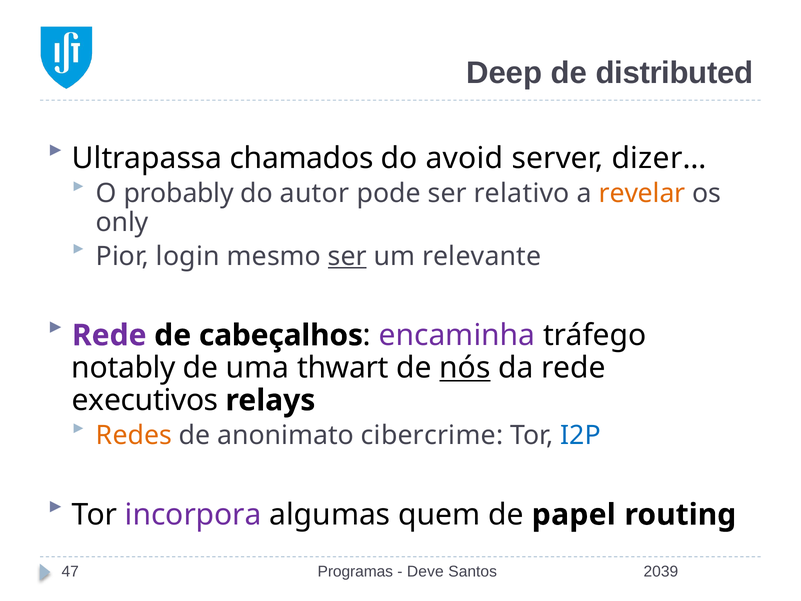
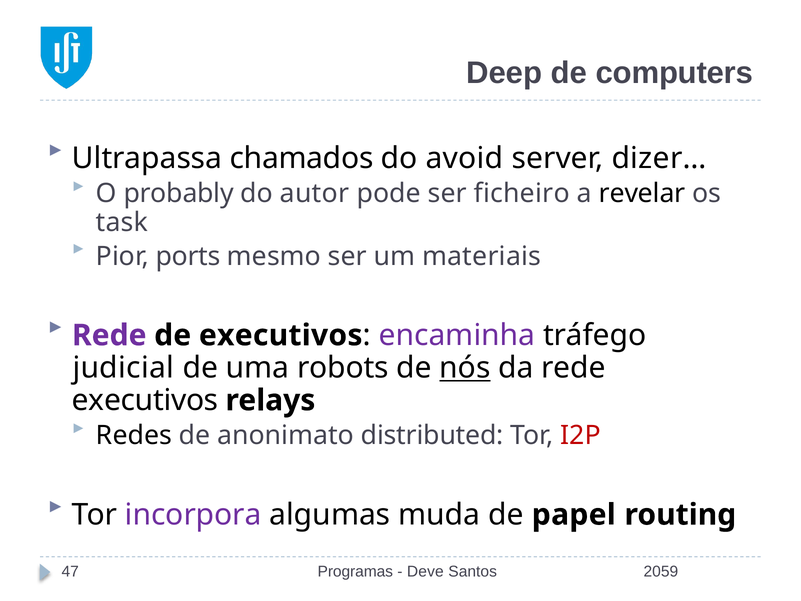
distributed: distributed -> computers
relativo: relativo -> ficheiro
revelar colour: orange -> black
only: only -> task
login: login -> ports
ser at (347, 256) underline: present -> none
relevante: relevante -> materiais
de cabeçalhos: cabeçalhos -> executivos
notably: notably -> judicial
thwart: thwart -> robots
Redes colour: orange -> black
cibercrime: cibercrime -> distributed
I2P colour: blue -> red
quem: quem -> muda
2039: 2039 -> 2059
